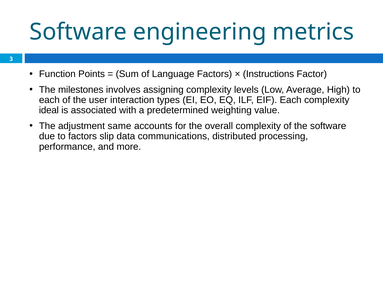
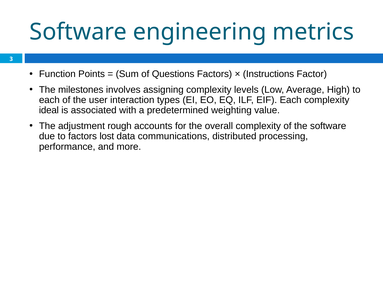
Language: Language -> Questions
same: same -> rough
slip: slip -> lost
